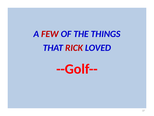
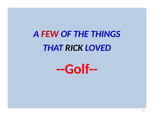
RICK colour: red -> black
